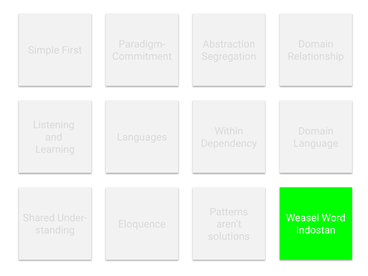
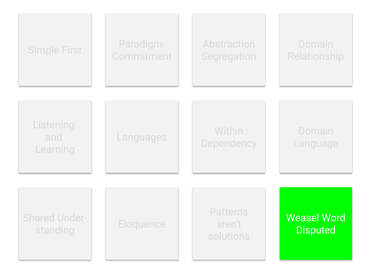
Indostan: Indostan -> Disputed
